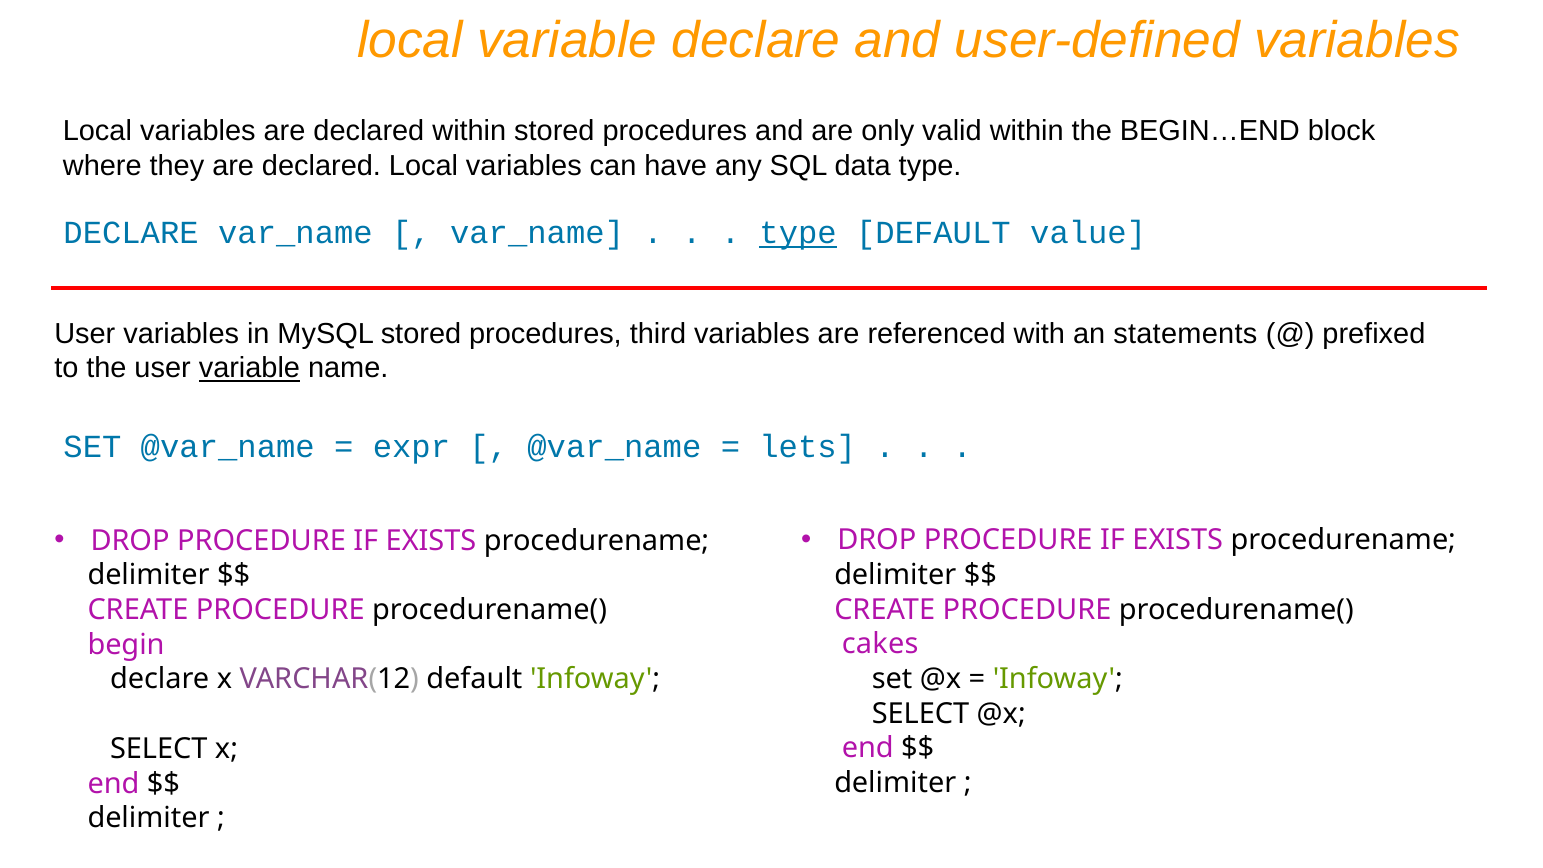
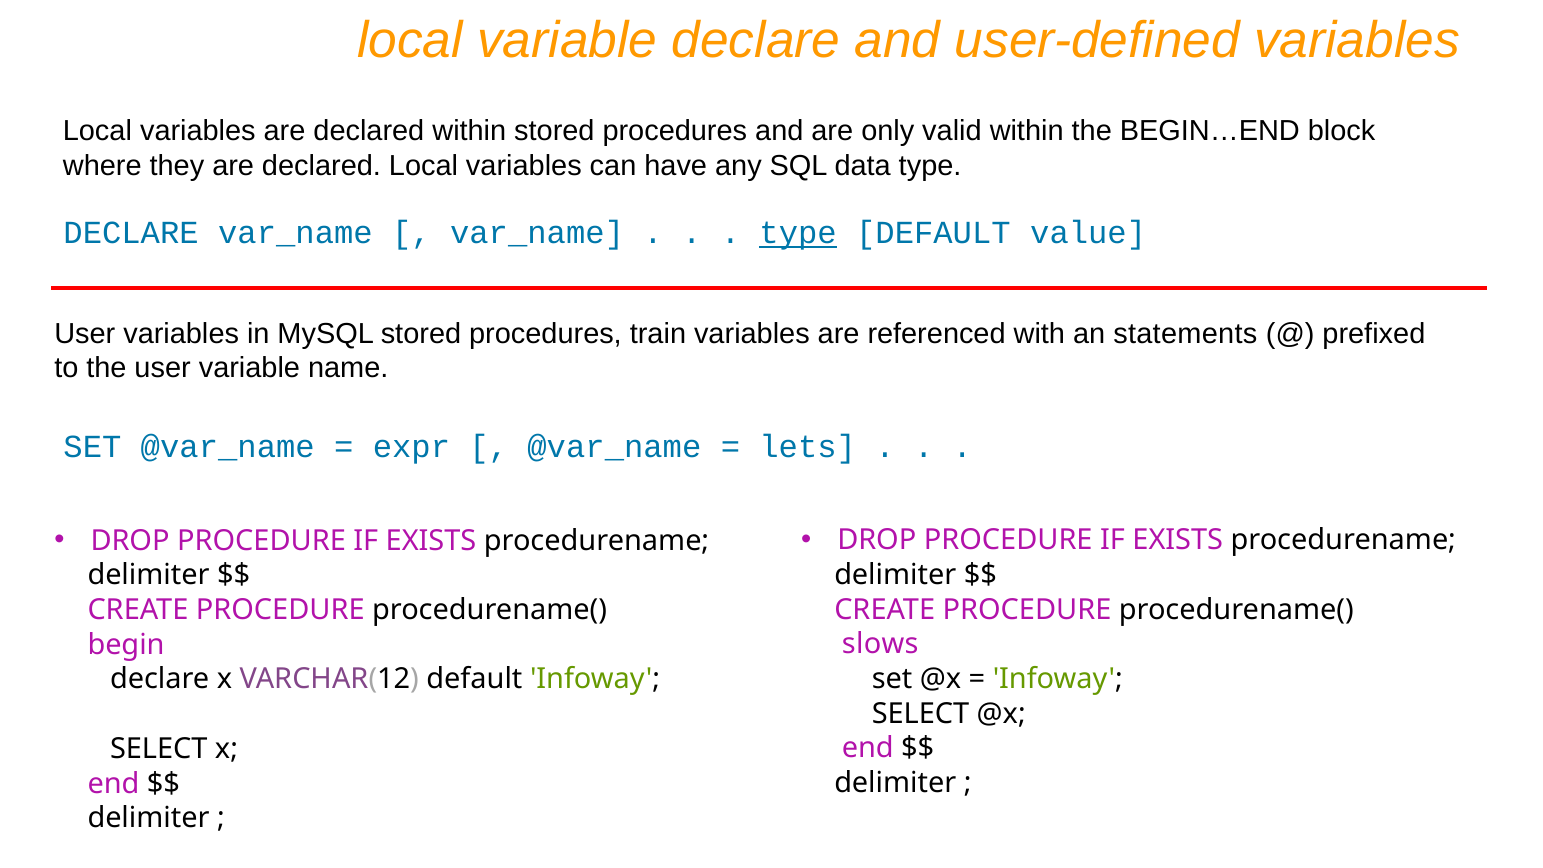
third: third -> train
variable at (249, 368) underline: present -> none
cakes: cakes -> slows
